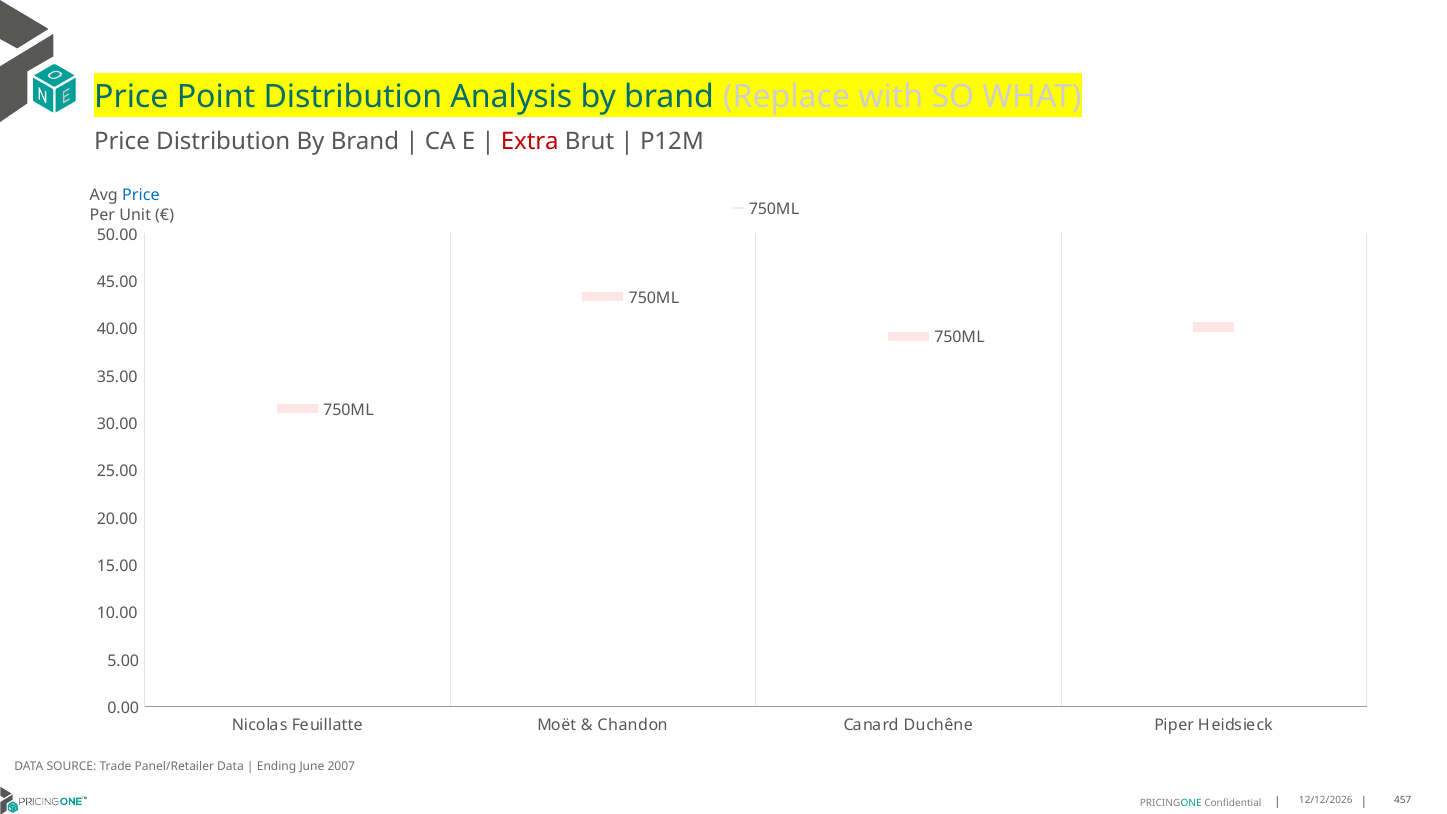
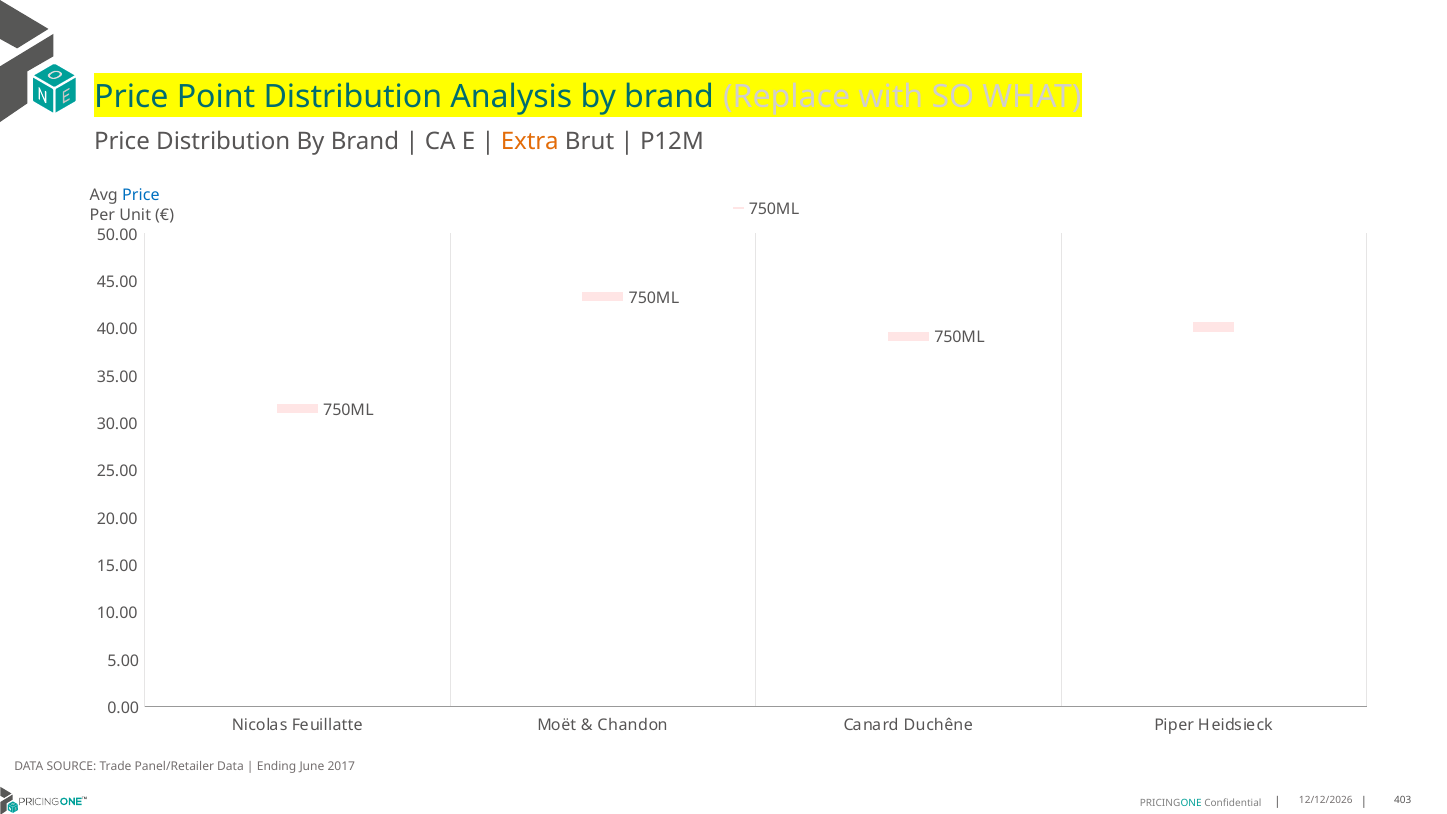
Extra colour: red -> orange
2007: 2007 -> 2017
457: 457 -> 403
